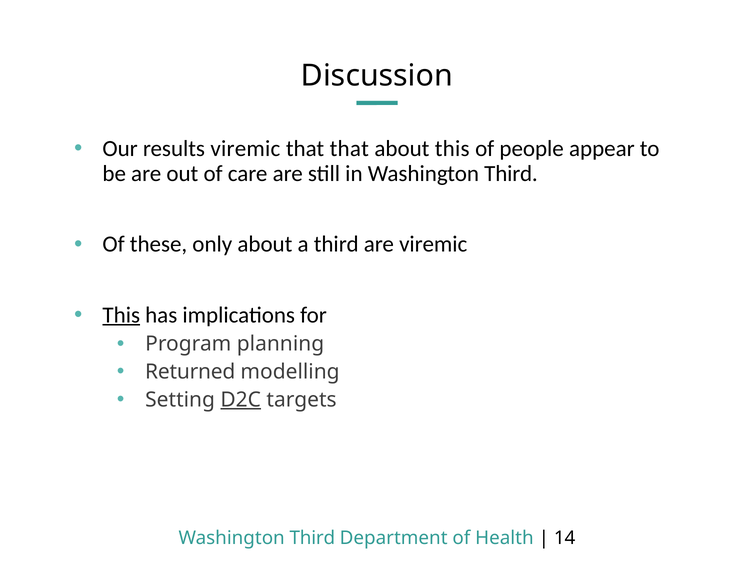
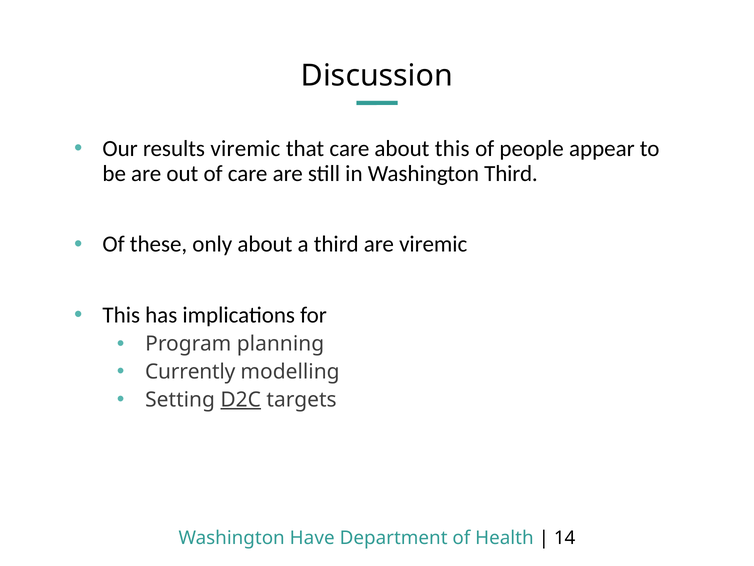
that that: that -> care
This at (121, 315) underline: present -> none
Returned: Returned -> Currently
Third at (312, 537): Third -> Have
